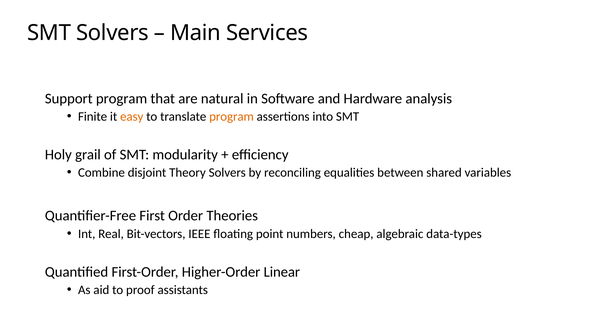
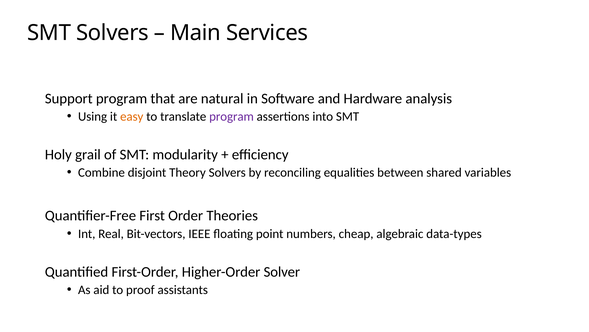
Finite: Finite -> Using
program at (232, 116) colour: orange -> purple
Linear: Linear -> Solver
